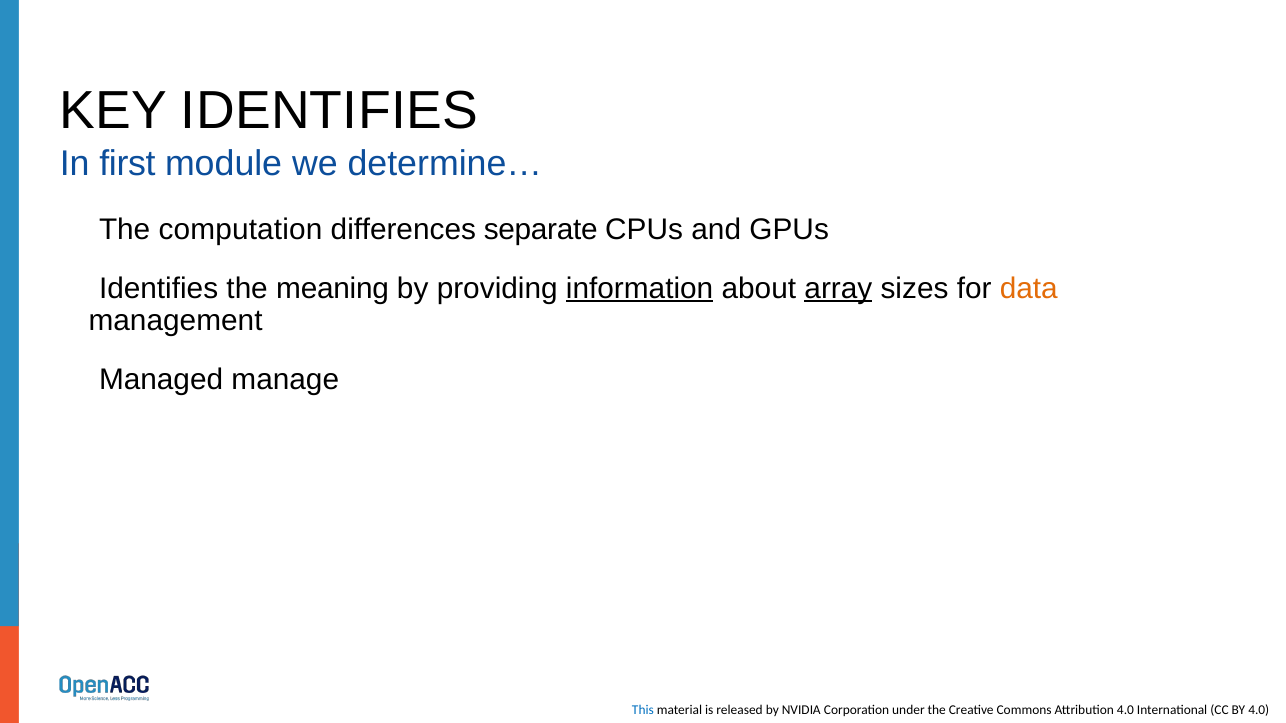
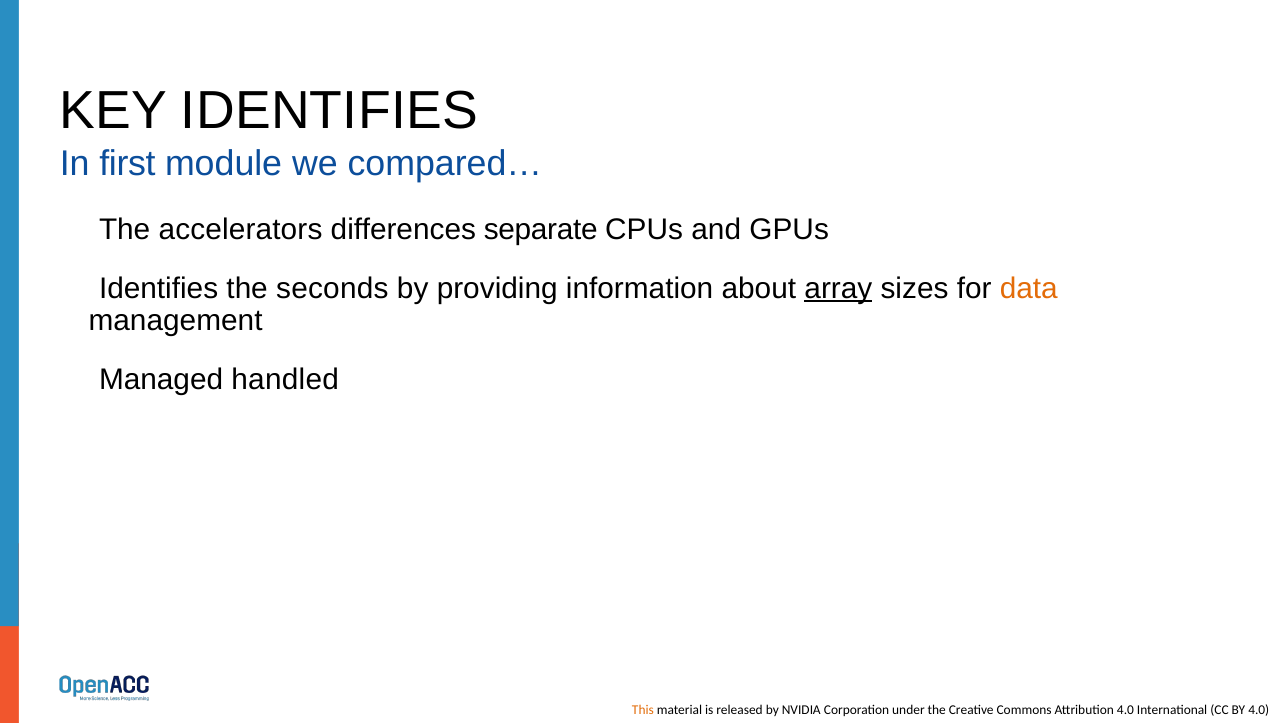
determine…: determine… -> compared…
computation: computation -> accelerators
meaning: meaning -> seconds
information underline: present -> none
manage: manage -> handled
This colour: blue -> orange
